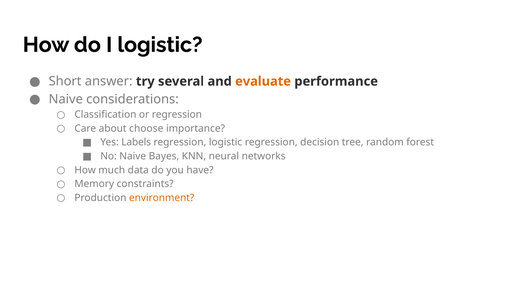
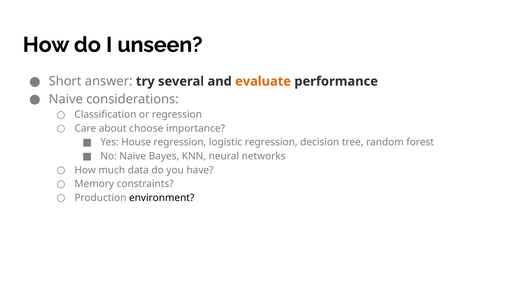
I logistic: logistic -> unseen
Labels: Labels -> House
environment colour: orange -> black
